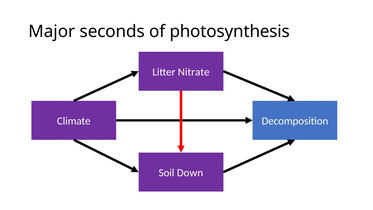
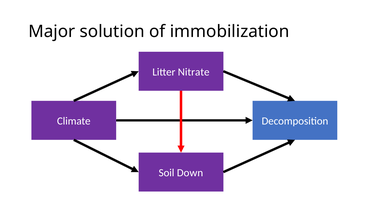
seconds: seconds -> solution
photosynthesis: photosynthesis -> immobilization
